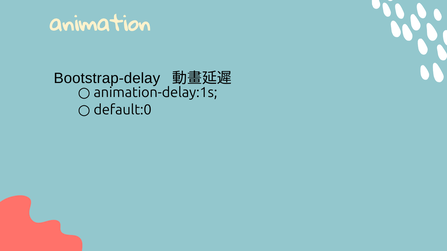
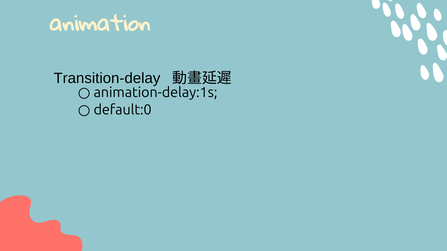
Bootstrap-delay: Bootstrap-delay -> Transition-delay
